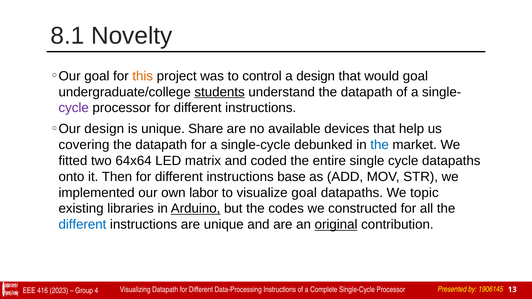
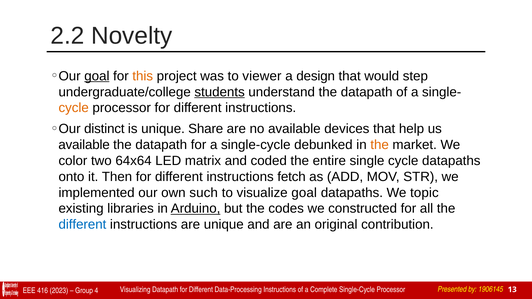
8.1: 8.1 -> 2.2
goal at (97, 76) underline: none -> present
control: control -> viewer
would goal: goal -> step
cycle at (74, 108) colour: purple -> orange
design at (104, 129): design -> distinct
covering at (84, 145): covering -> available
the at (380, 145) colour: blue -> orange
fitted: fitted -> color
base: base -> fetch
labor: labor -> such
original underline: present -> none
